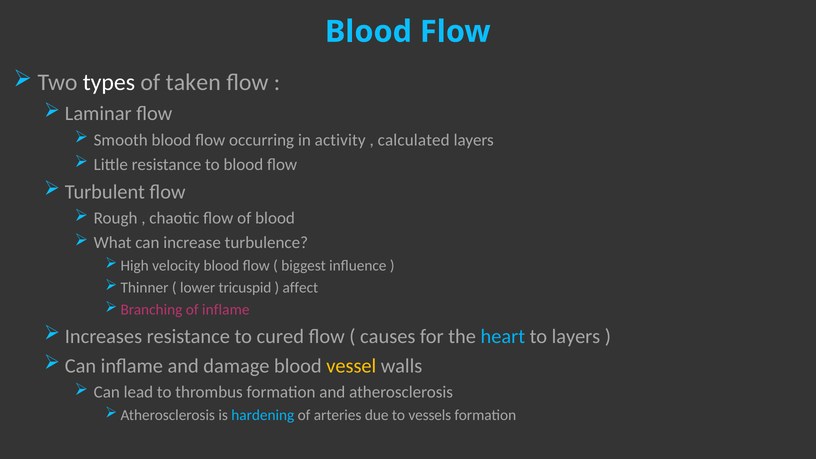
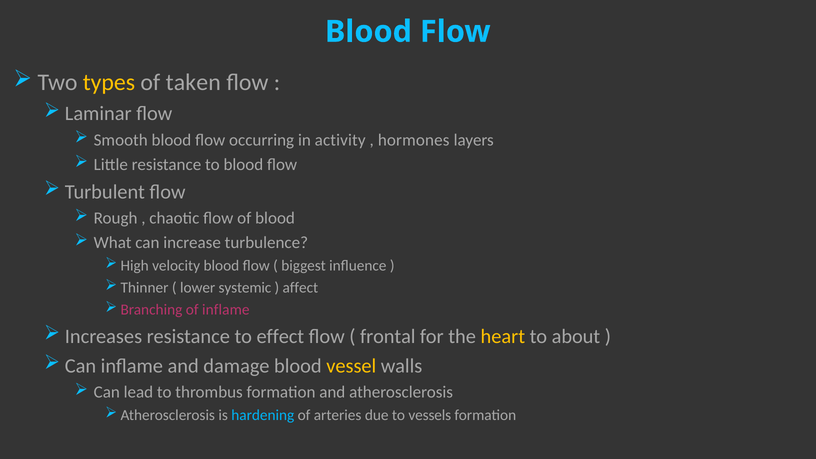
types colour: white -> yellow
calculated: calculated -> hormones
tricuspid: tricuspid -> systemic
cured: cured -> effect
causes: causes -> frontal
heart colour: light blue -> yellow
to layers: layers -> about
